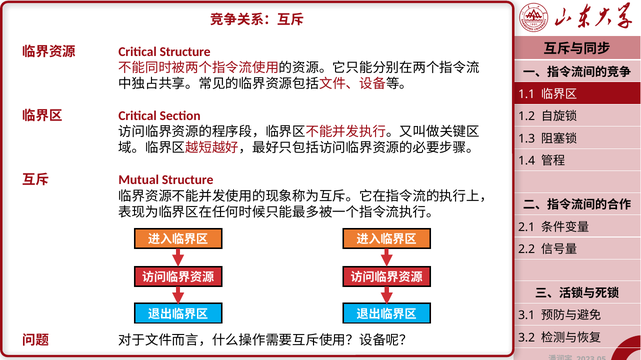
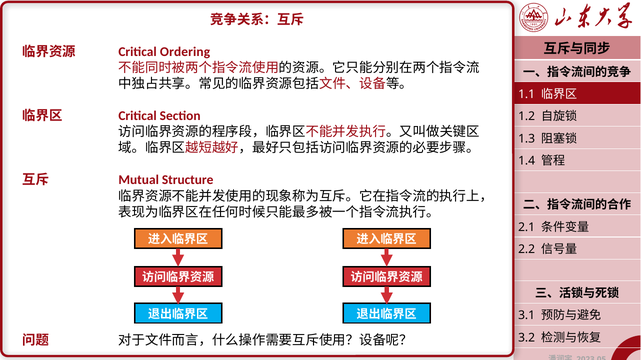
Critical Structure: Structure -> Ordering
